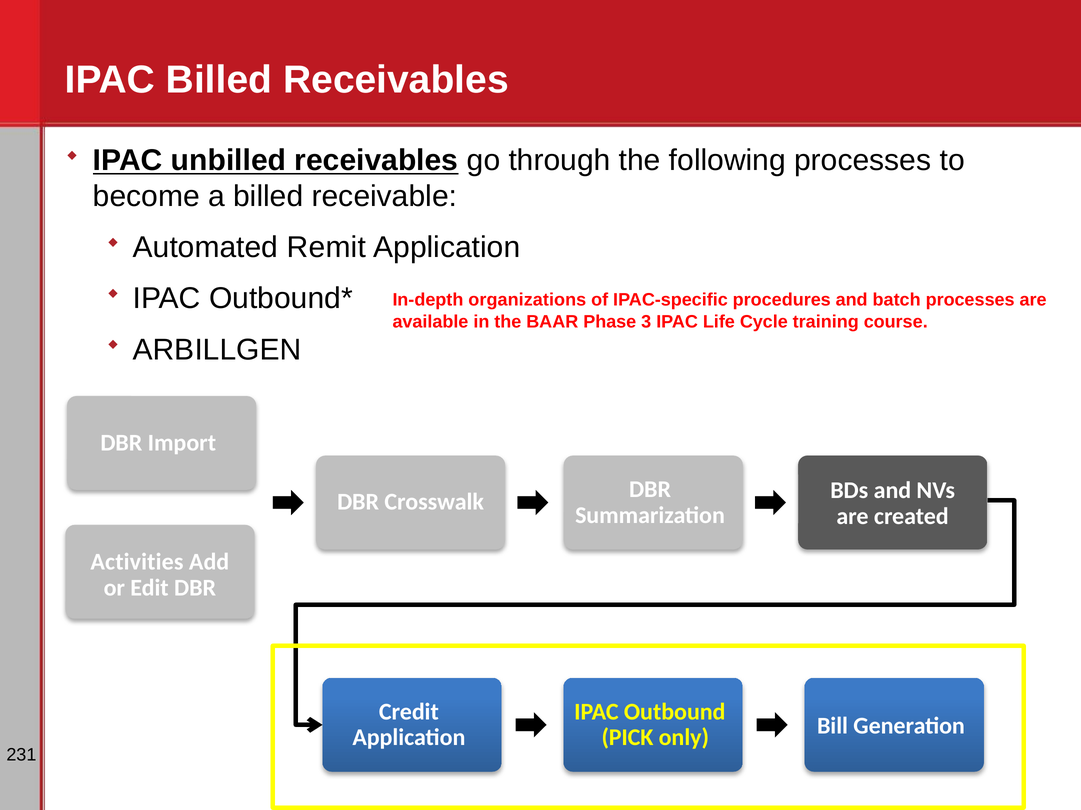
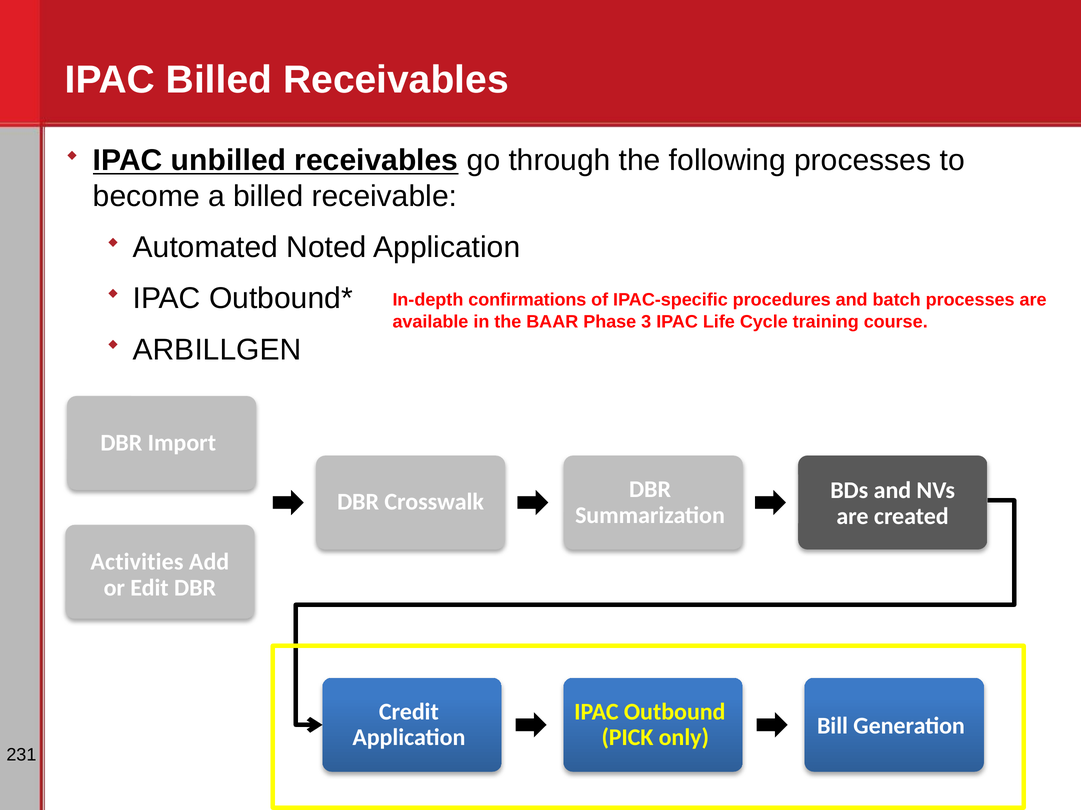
Remit: Remit -> Noted
organizations: organizations -> confirmations
